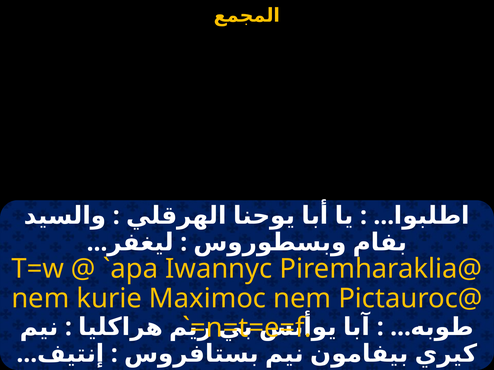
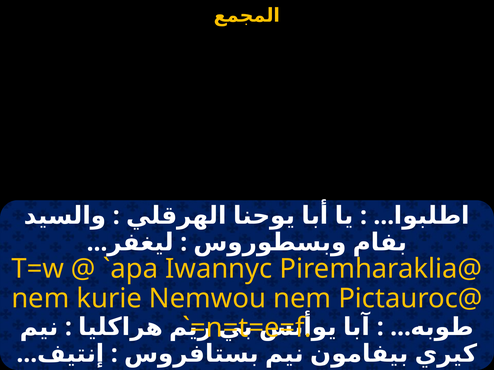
Maximoc: Maximoc -> Nemwou
